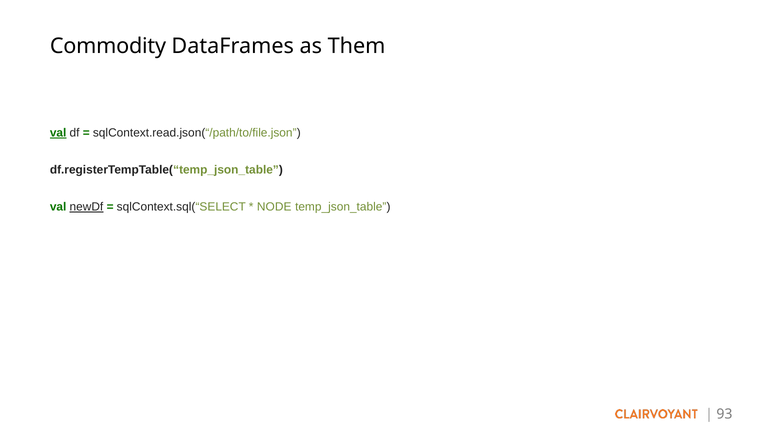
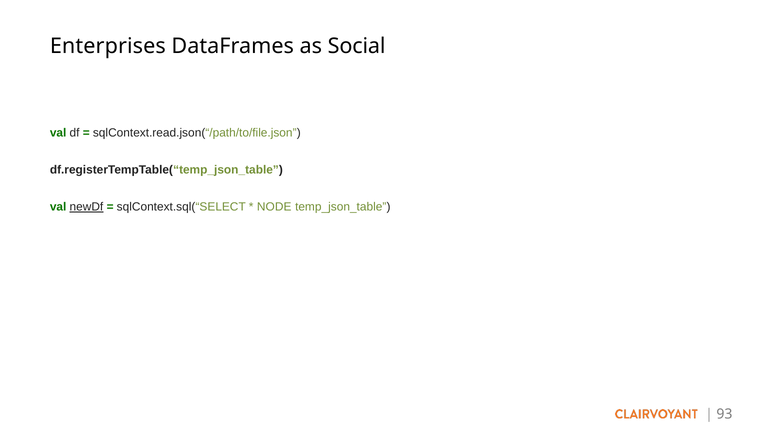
Commodity: Commodity -> Enterprises
Them: Them -> Social
val at (58, 133) underline: present -> none
